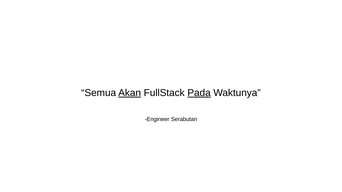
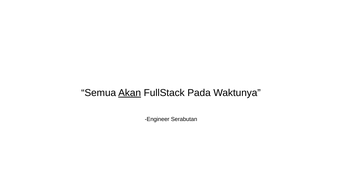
Pada underline: present -> none
